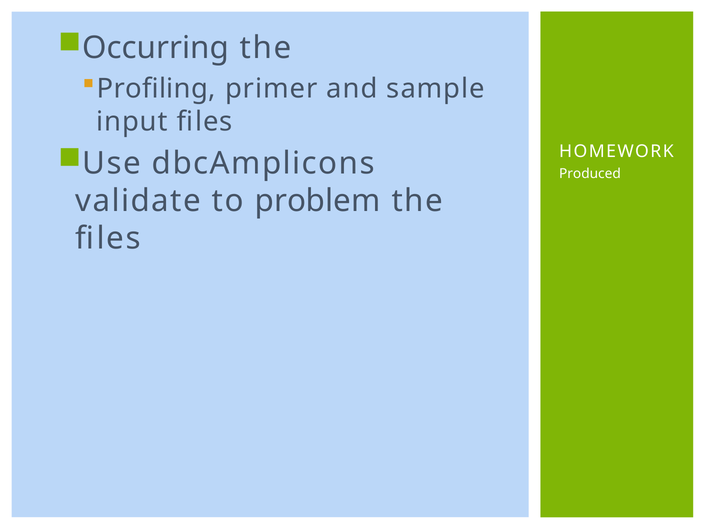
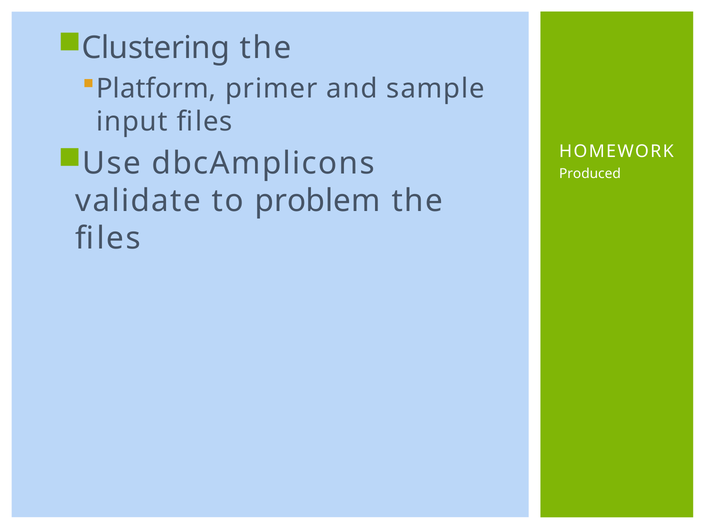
Occurring: Occurring -> Clustering
Profiling: Profiling -> Platform
